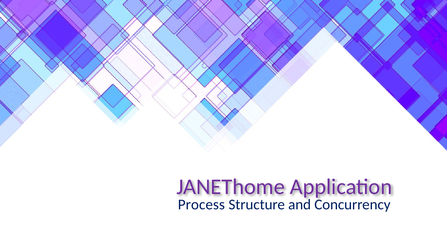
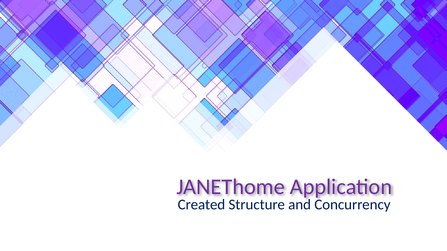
Process: Process -> Created
